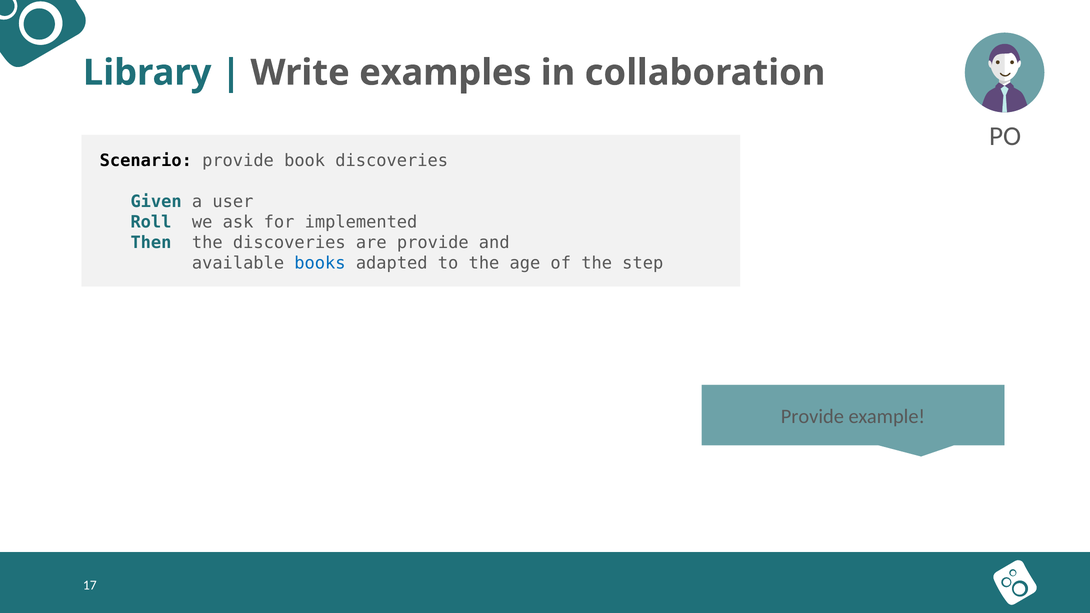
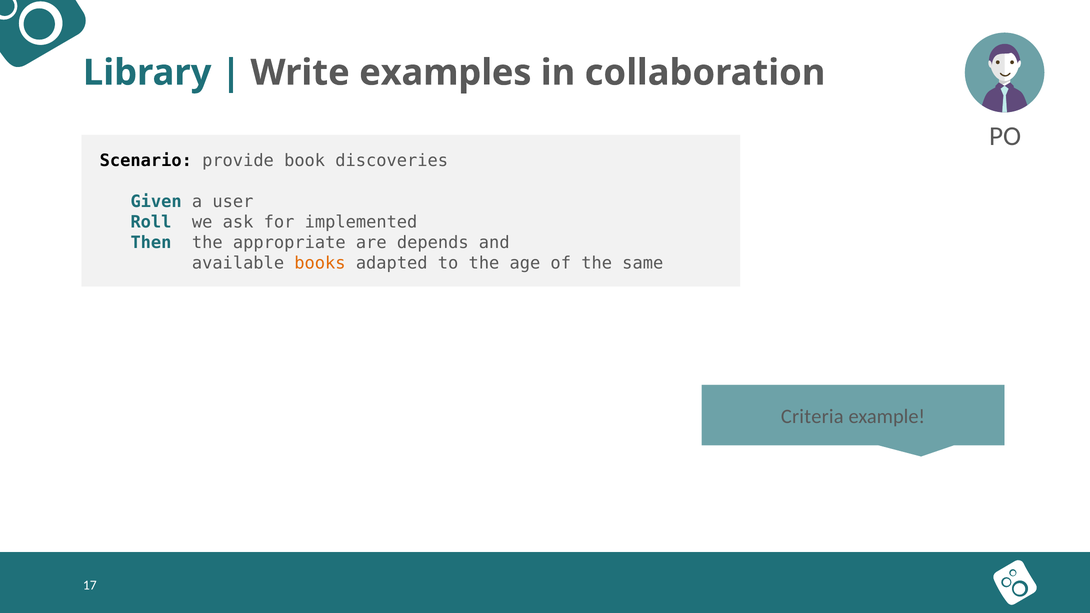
the discoveries: discoveries -> appropriate
are provide: provide -> depends
books colour: blue -> orange
step: step -> same
Provide at (812, 417): Provide -> Criteria
